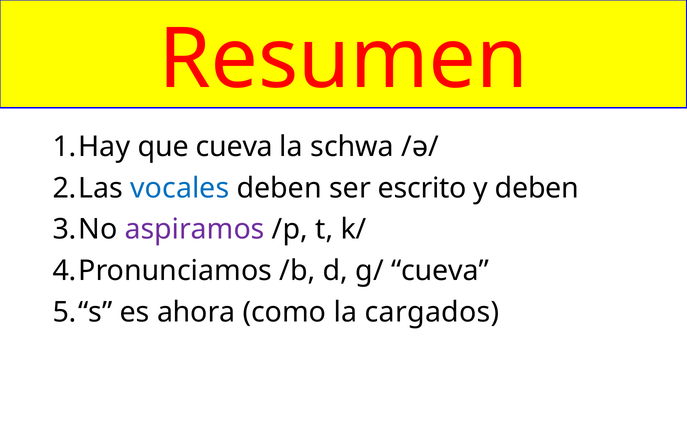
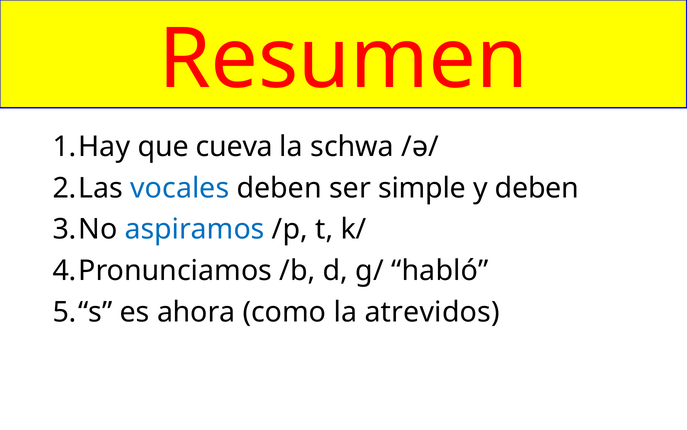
escrito: escrito -> simple
aspiramos colour: purple -> blue
g/ cueva: cueva -> habló
cargados: cargados -> atrevidos
